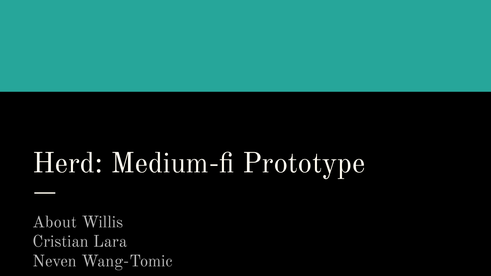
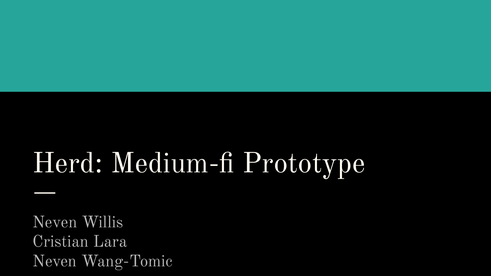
About at (55, 222): About -> Neven
